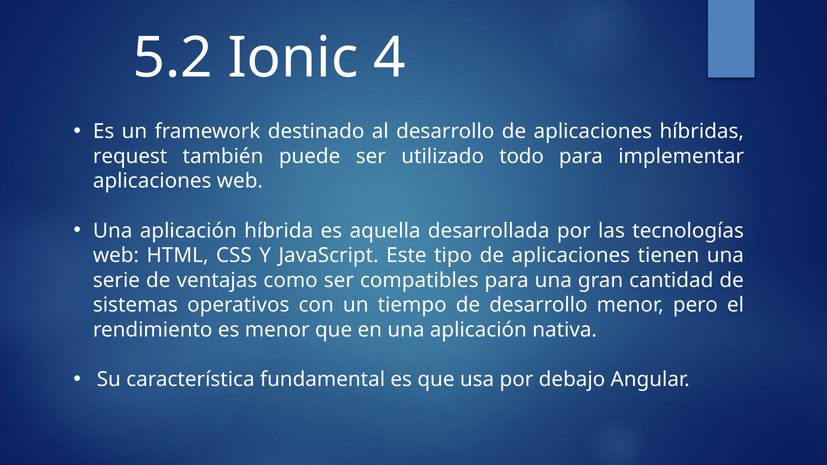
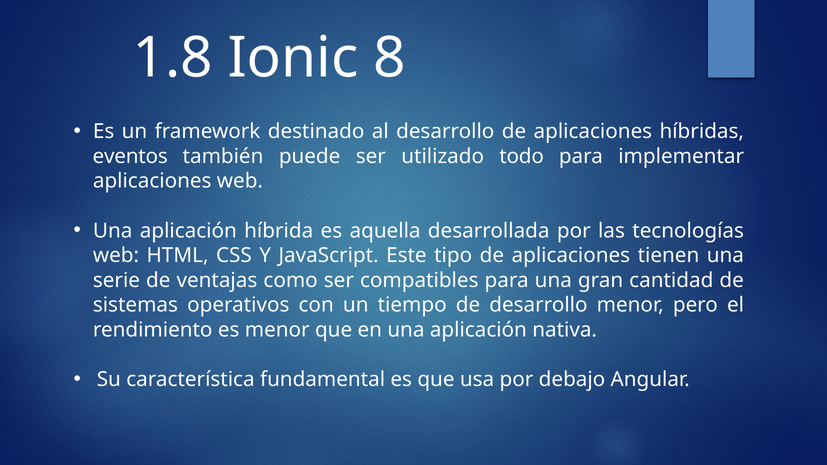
5.2: 5.2 -> 1.8
4: 4 -> 8
request: request -> eventos
